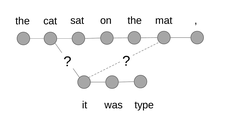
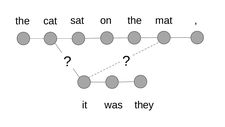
type: type -> they
